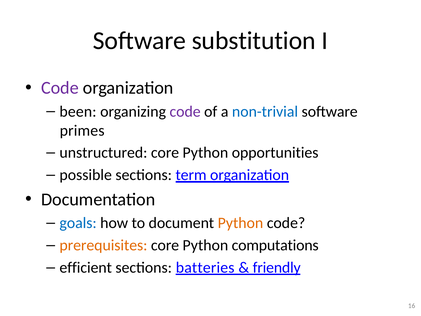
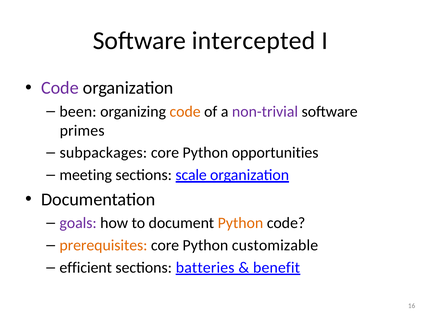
substitution: substitution -> intercepted
code at (185, 111) colour: purple -> orange
non-trivial colour: blue -> purple
unstructured: unstructured -> subpackages
possible: possible -> meeting
term: term -> scale
goals colour: blue -> purple
computations: computations -> customizable
friendly: friendly -> benefit
